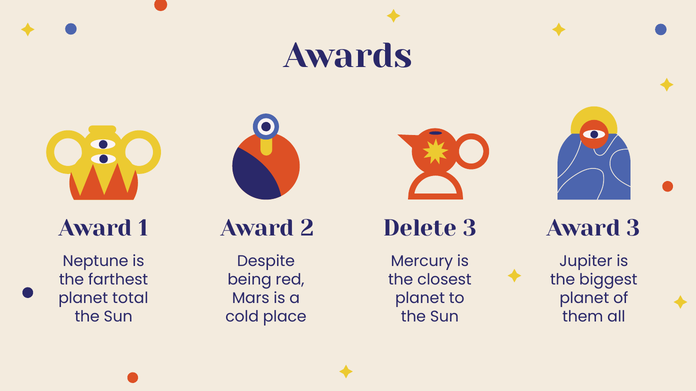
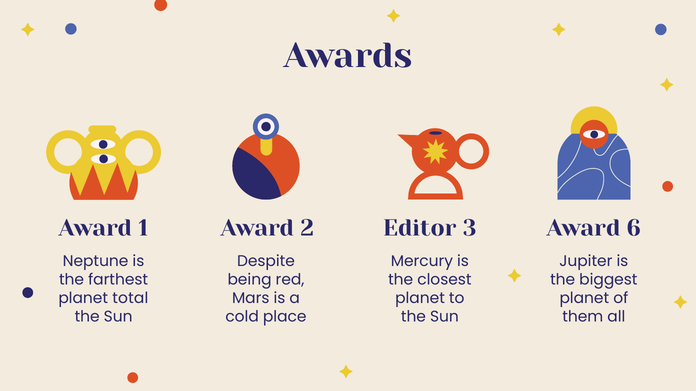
Delete: Delete -> Editor
Award 3: 3 -> 6
